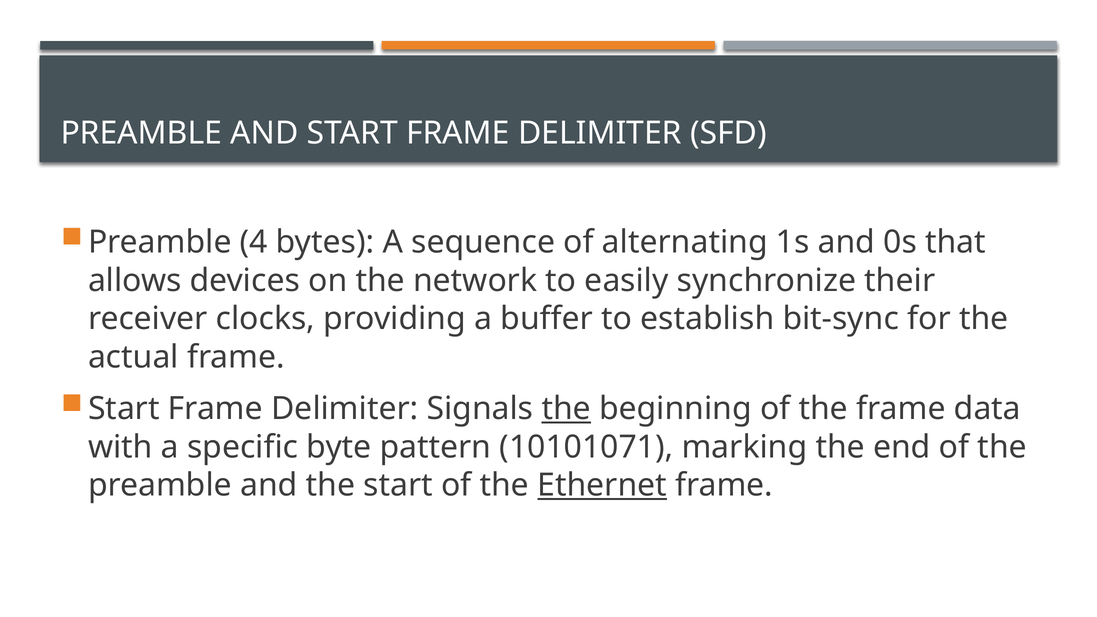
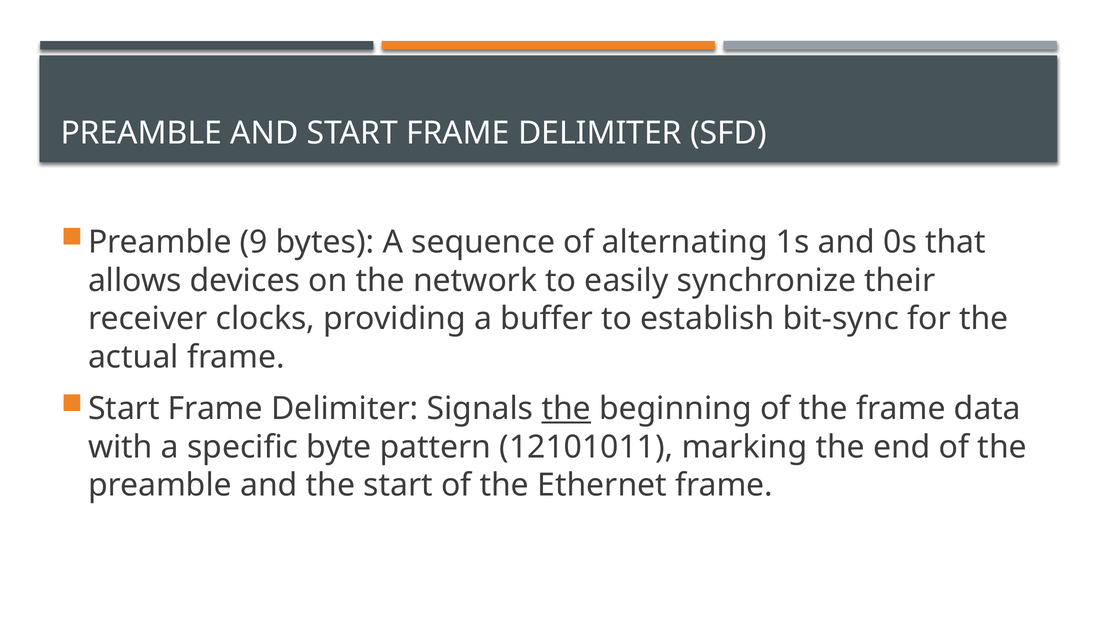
4: 4 -> 9
10101071: 10101071 -> 12101011
Ethernet underline: present -> none
